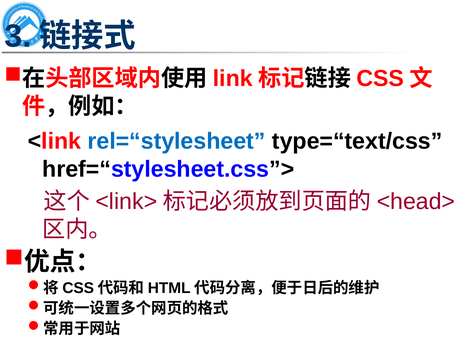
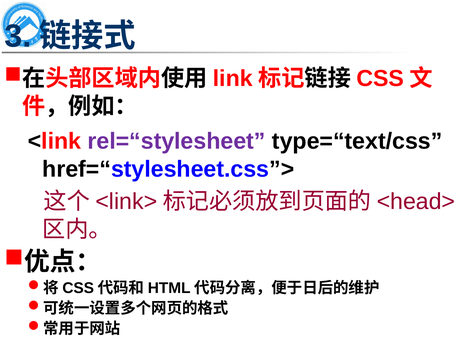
rel=“stylesheet colour: blue -> purple
